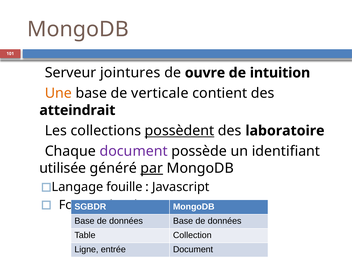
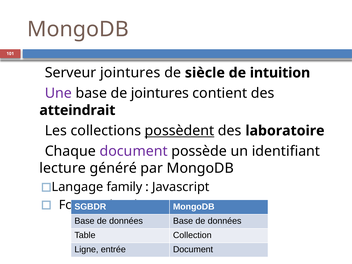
ouvre: ouvre -> siècle
Une colour: orange -> purple
de verticale: verticale -> jointures
utilisée: utilisée -> lecture
par underline: present -> none
fouille: fouille -> family
